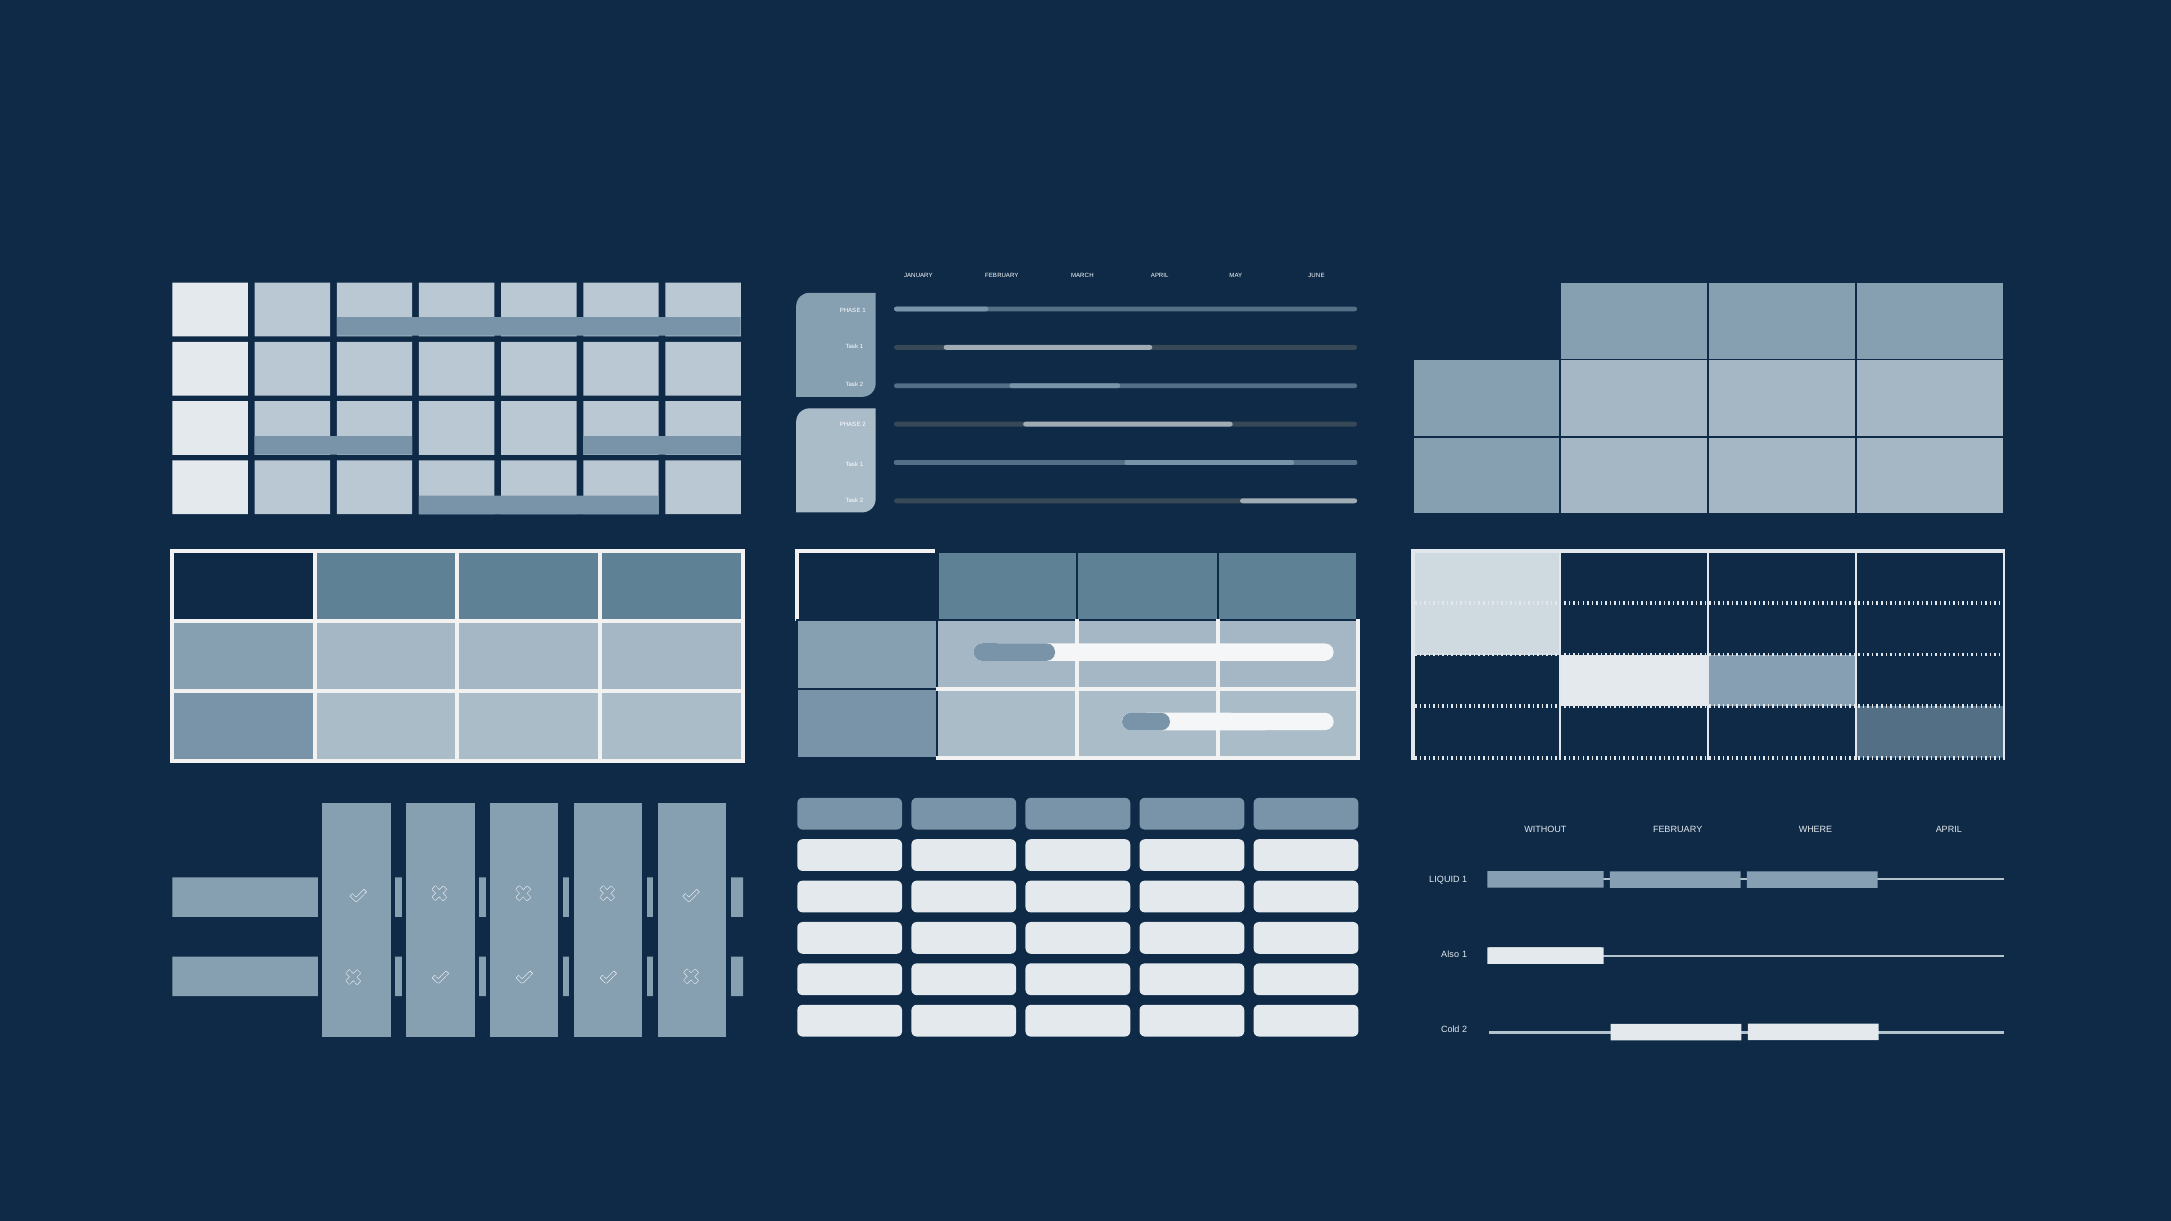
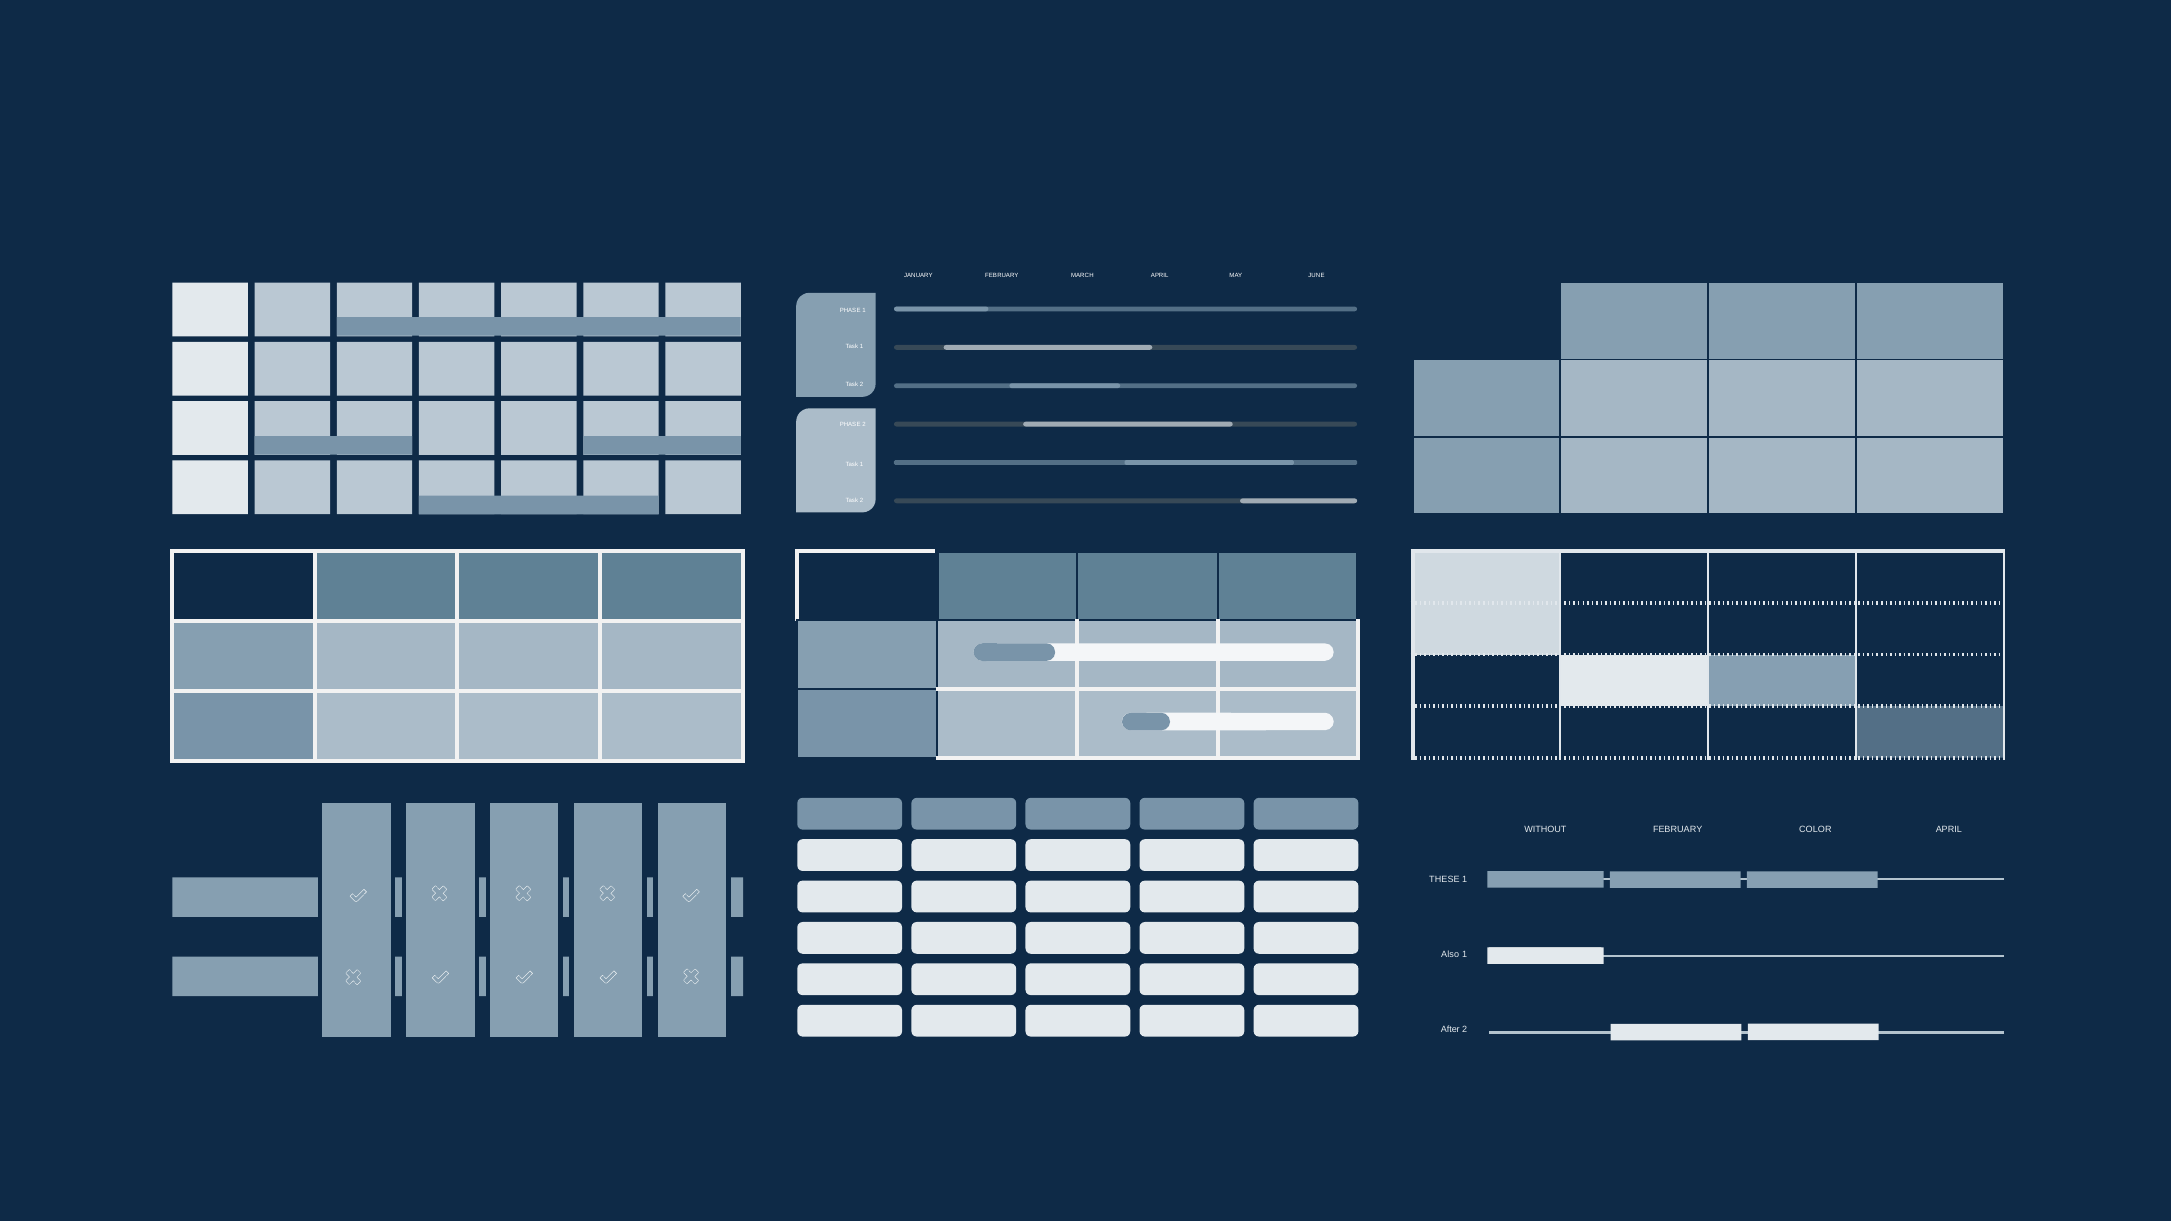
WHERE: WHERE -> COLOR
LIQUID: LIQUID -> THESE
Cold: Cold -> After
